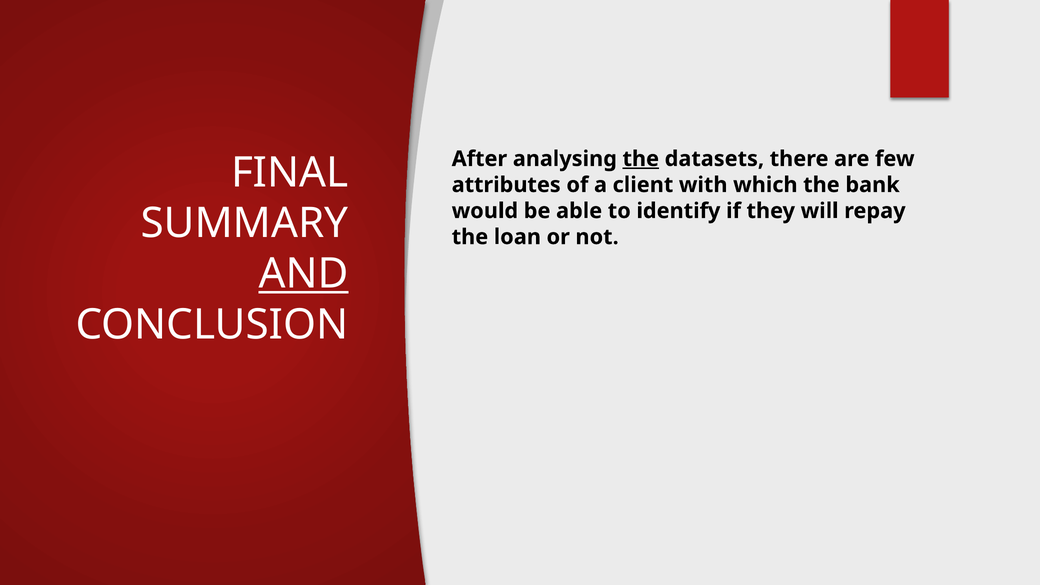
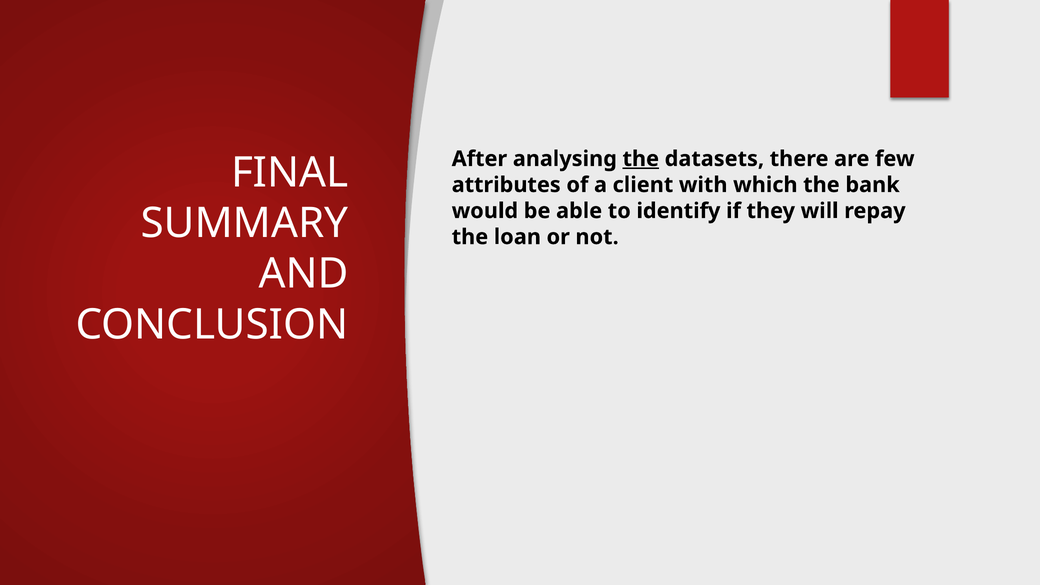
AND underline: present -> none
